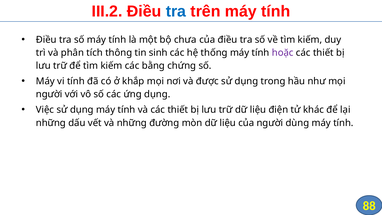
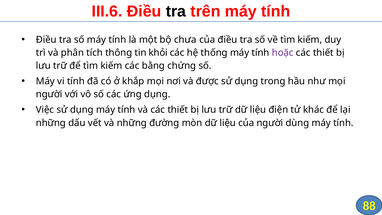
III.2: III.2 -> III.6
tra at (176, 11) colour: blue -> black
sinh: sinh -> khỏi
